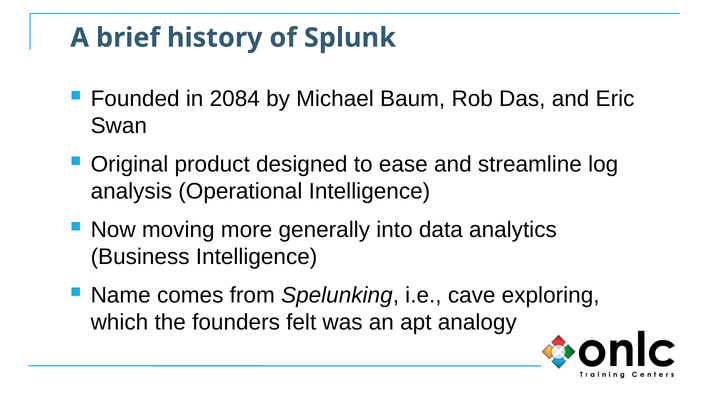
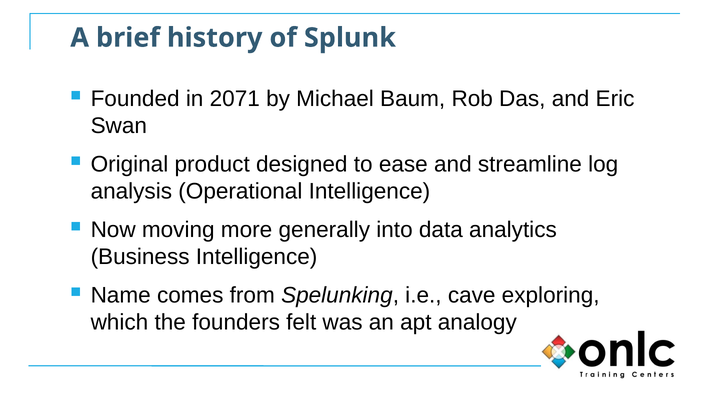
2084: 2084 -> 2071
